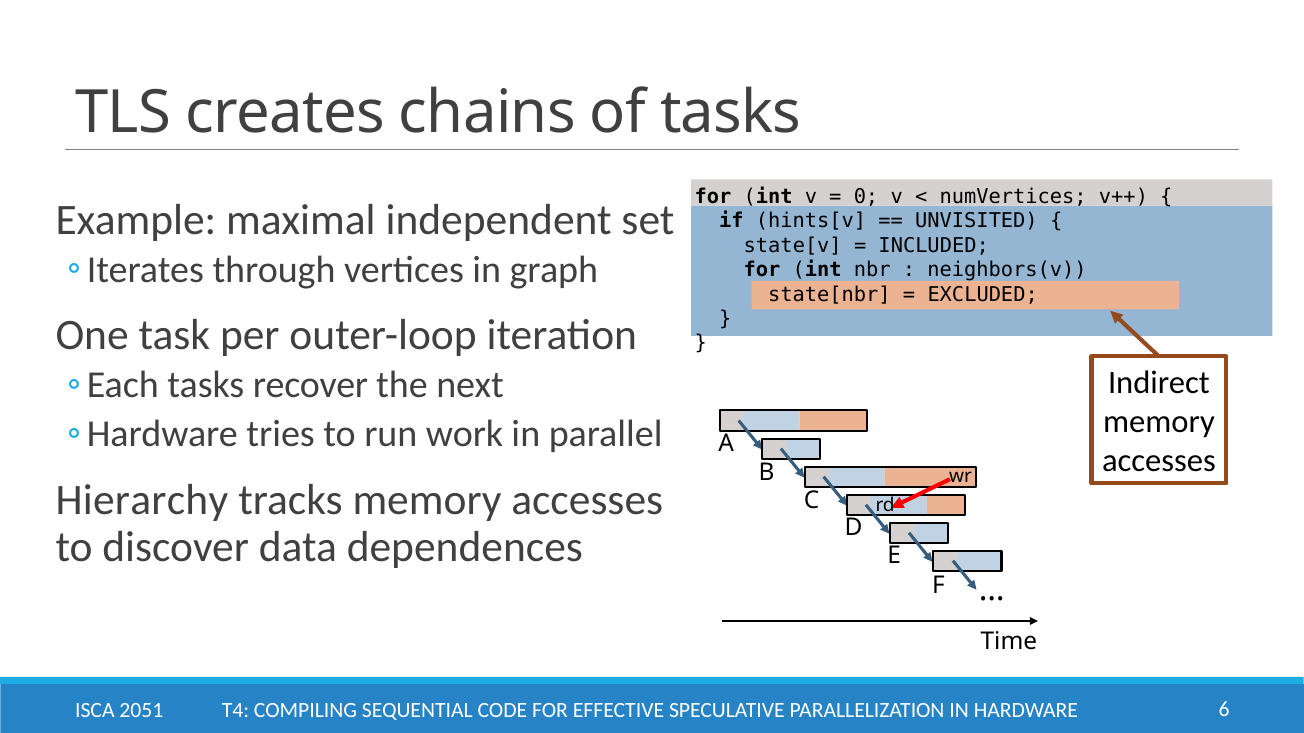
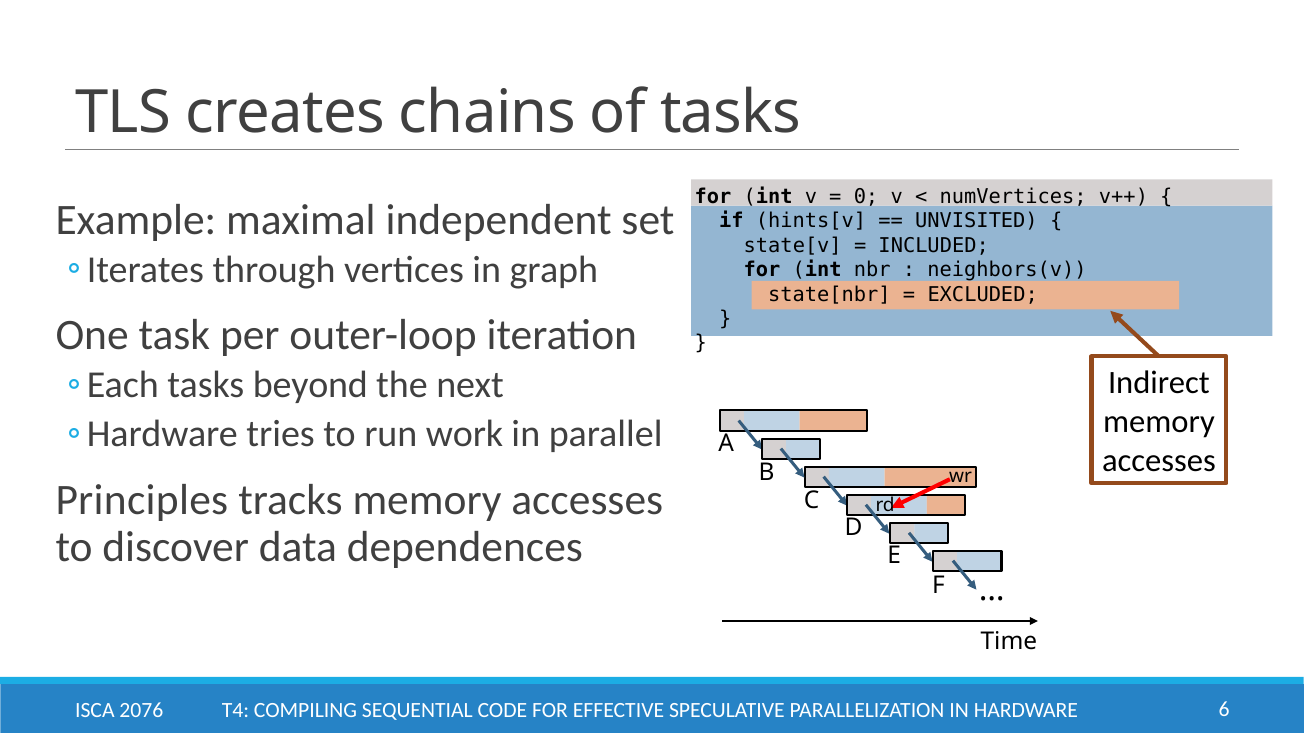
recover: recover -> beyond
Hierarchy: Hierarchy -> Principles
2051: 2051 -> 2076
